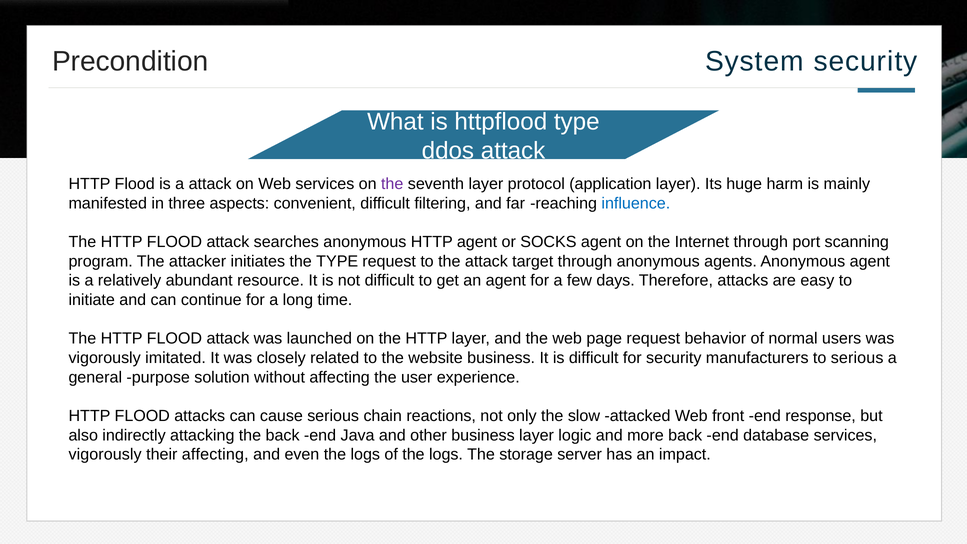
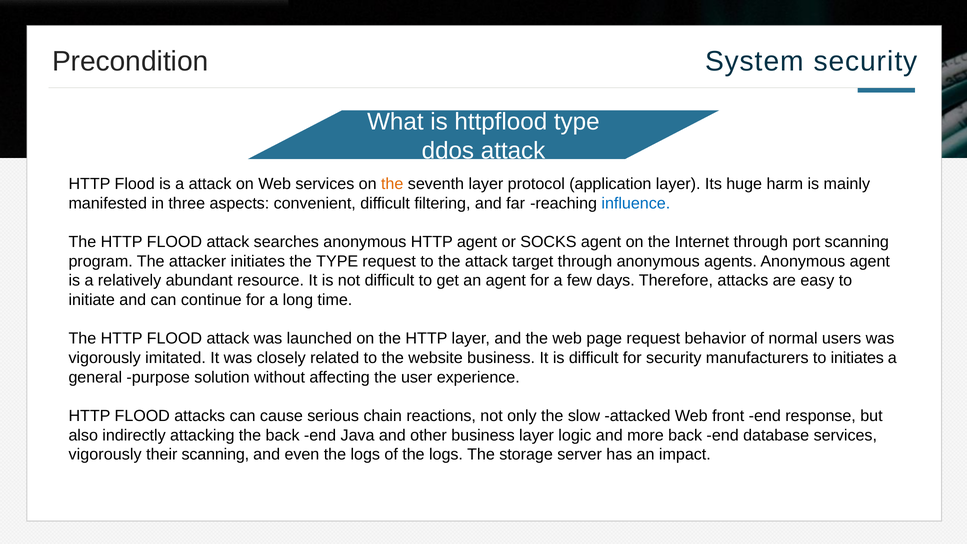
the at (392, 184) colour: purple -> orange
to serious: serious -> initiates
their affecting: affecting -> scanning
